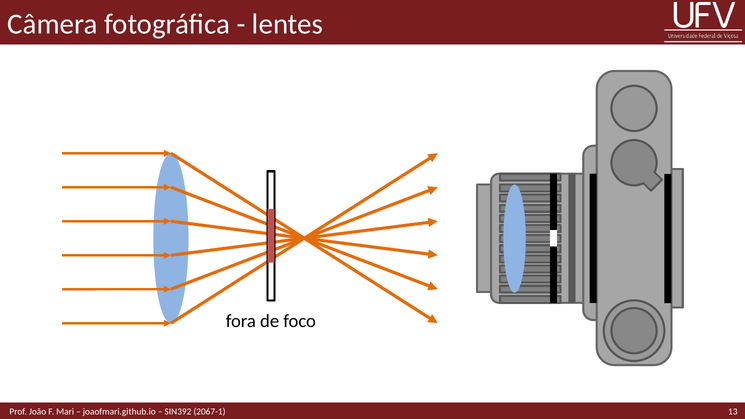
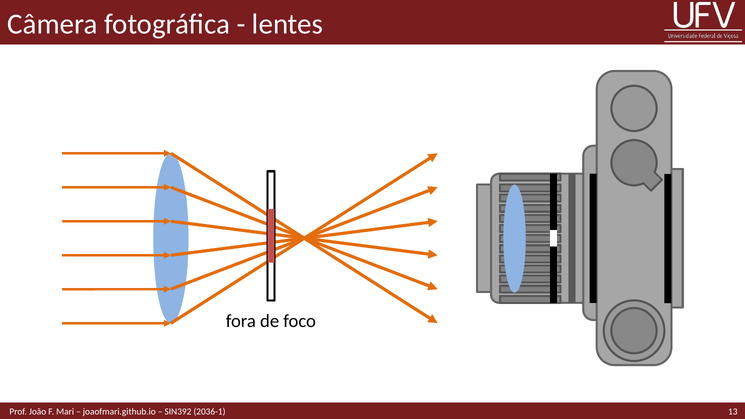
2067-1: 2067-1 -> 2036-1
